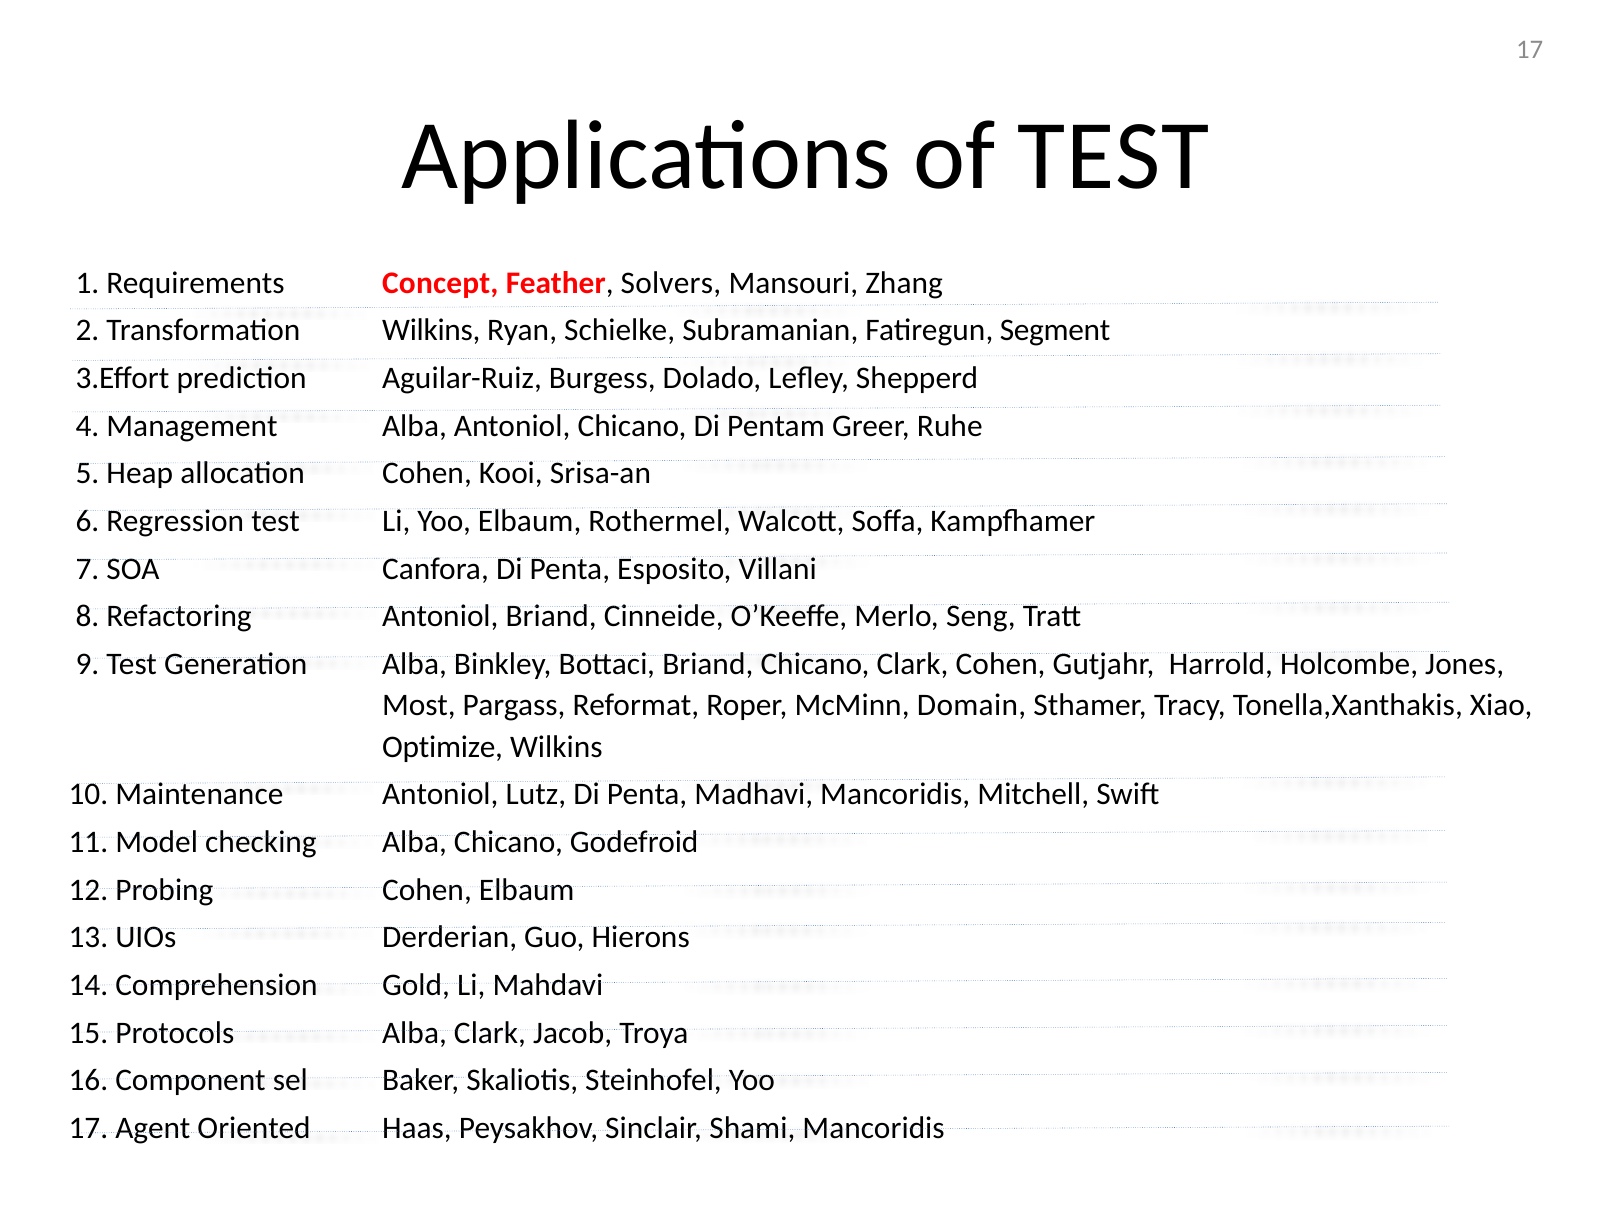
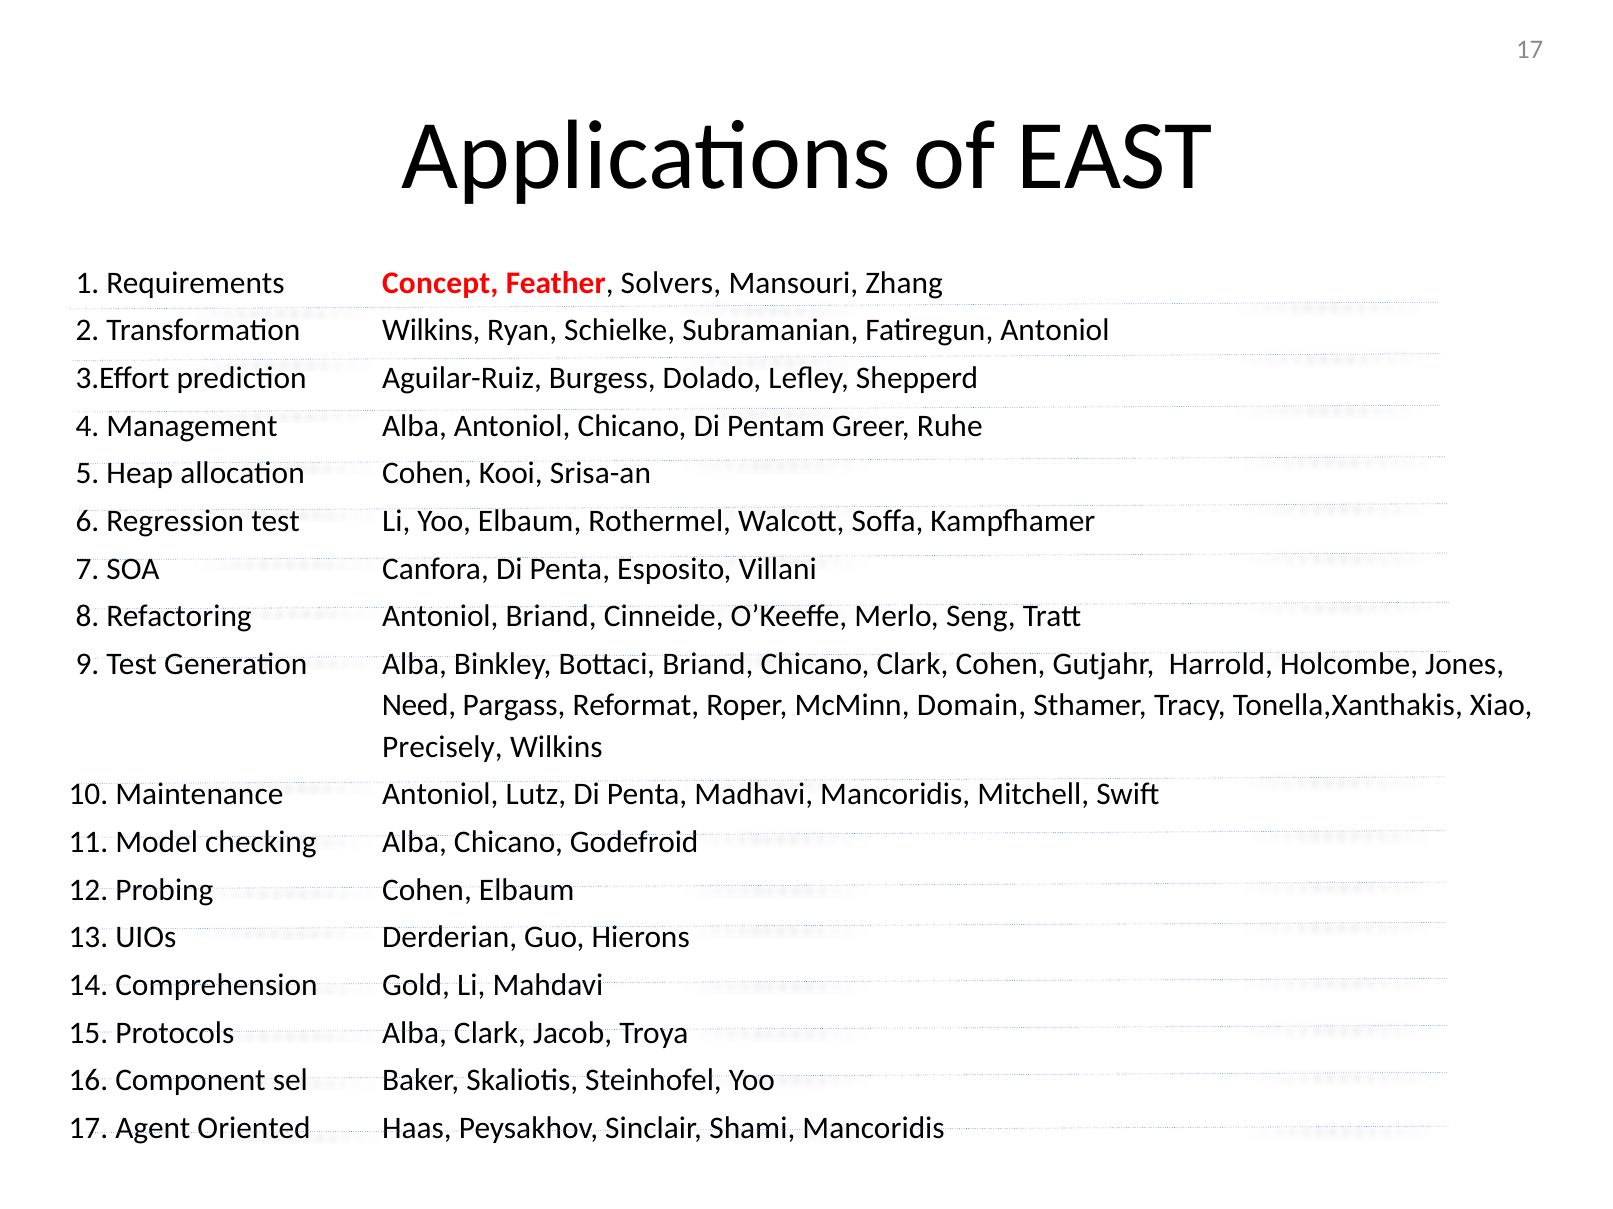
of TEST: TEST -> EAST
Fatiregun Segment: Segment -> Antoniol
Most: Most -> Need
Optimize: Optimize -> Precisely
